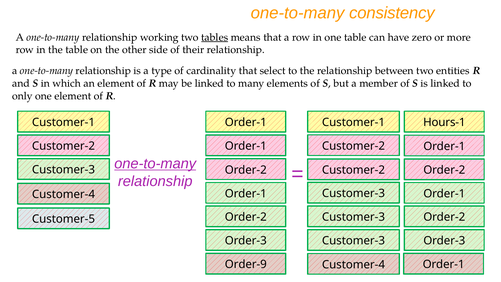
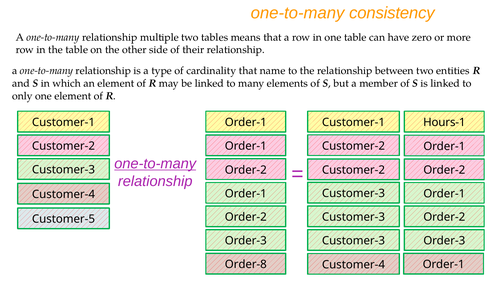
working: working -> multiple
tables underline: present -> none
select: select -> name
Order-9: Order-9 -> Order-8
